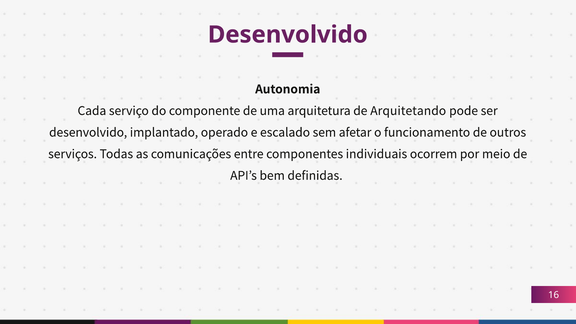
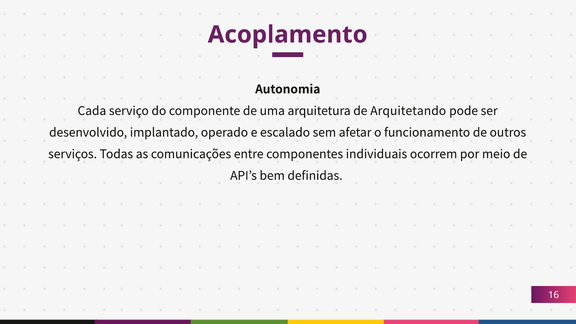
Desenvolvido at (288, 35): Desenvolvido -> Acoplamento
